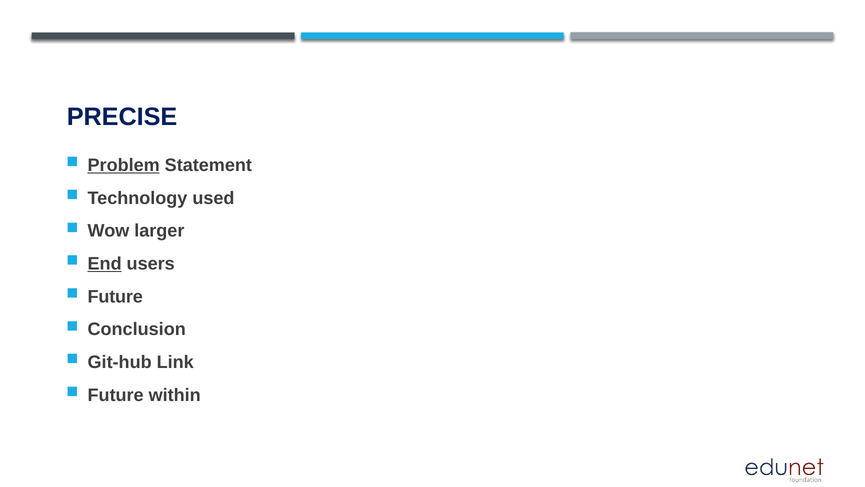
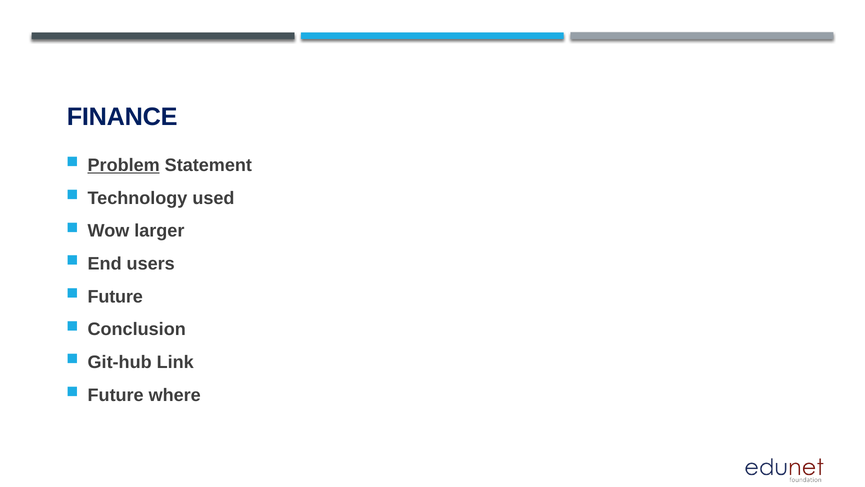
PRECISE: PRECISE -> FINANCE
End underline: present -> none
within: within -> where
